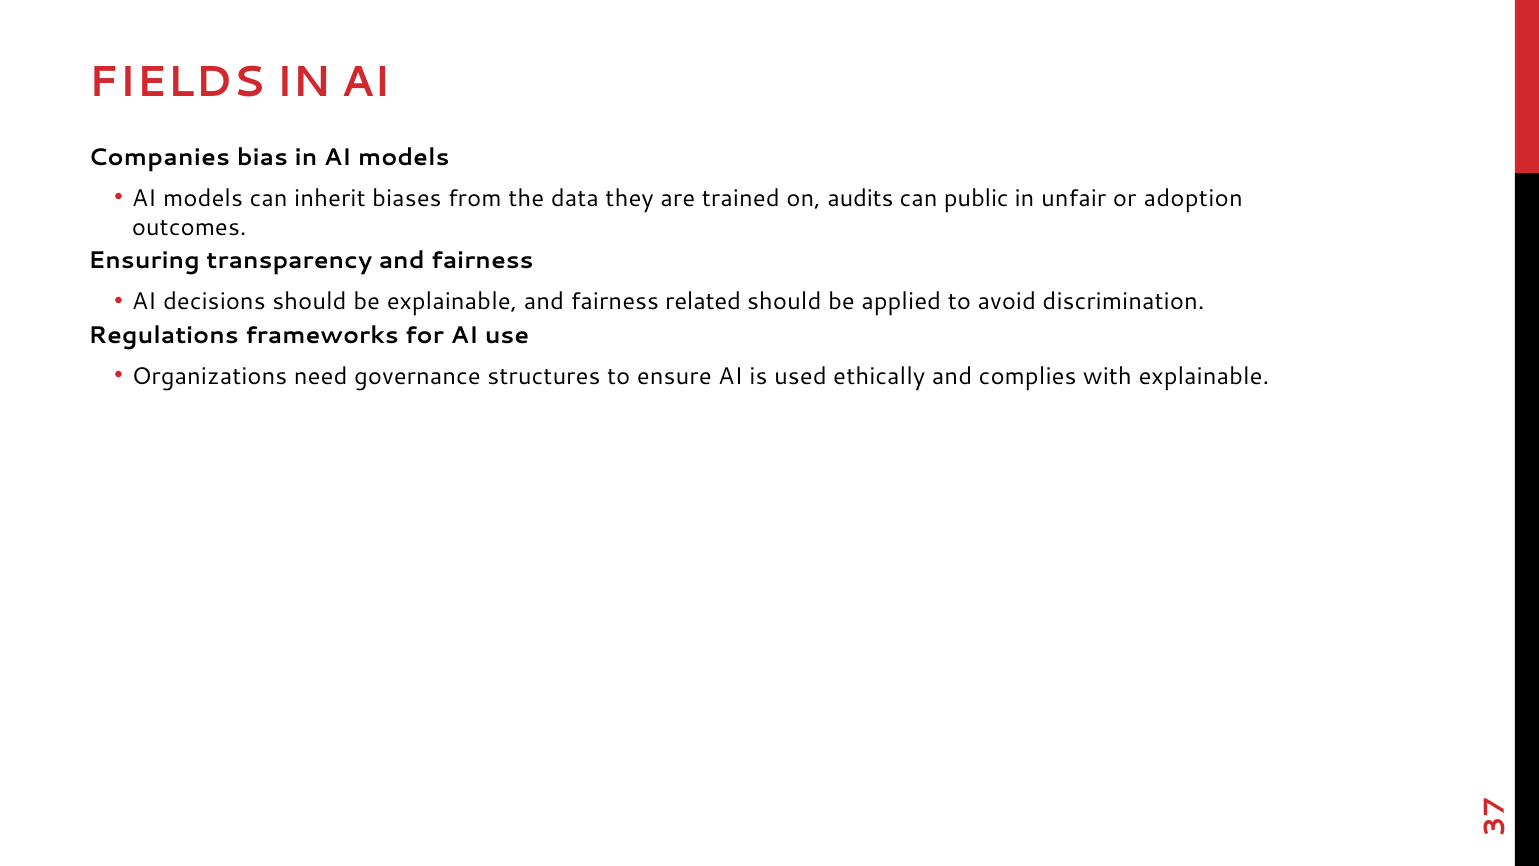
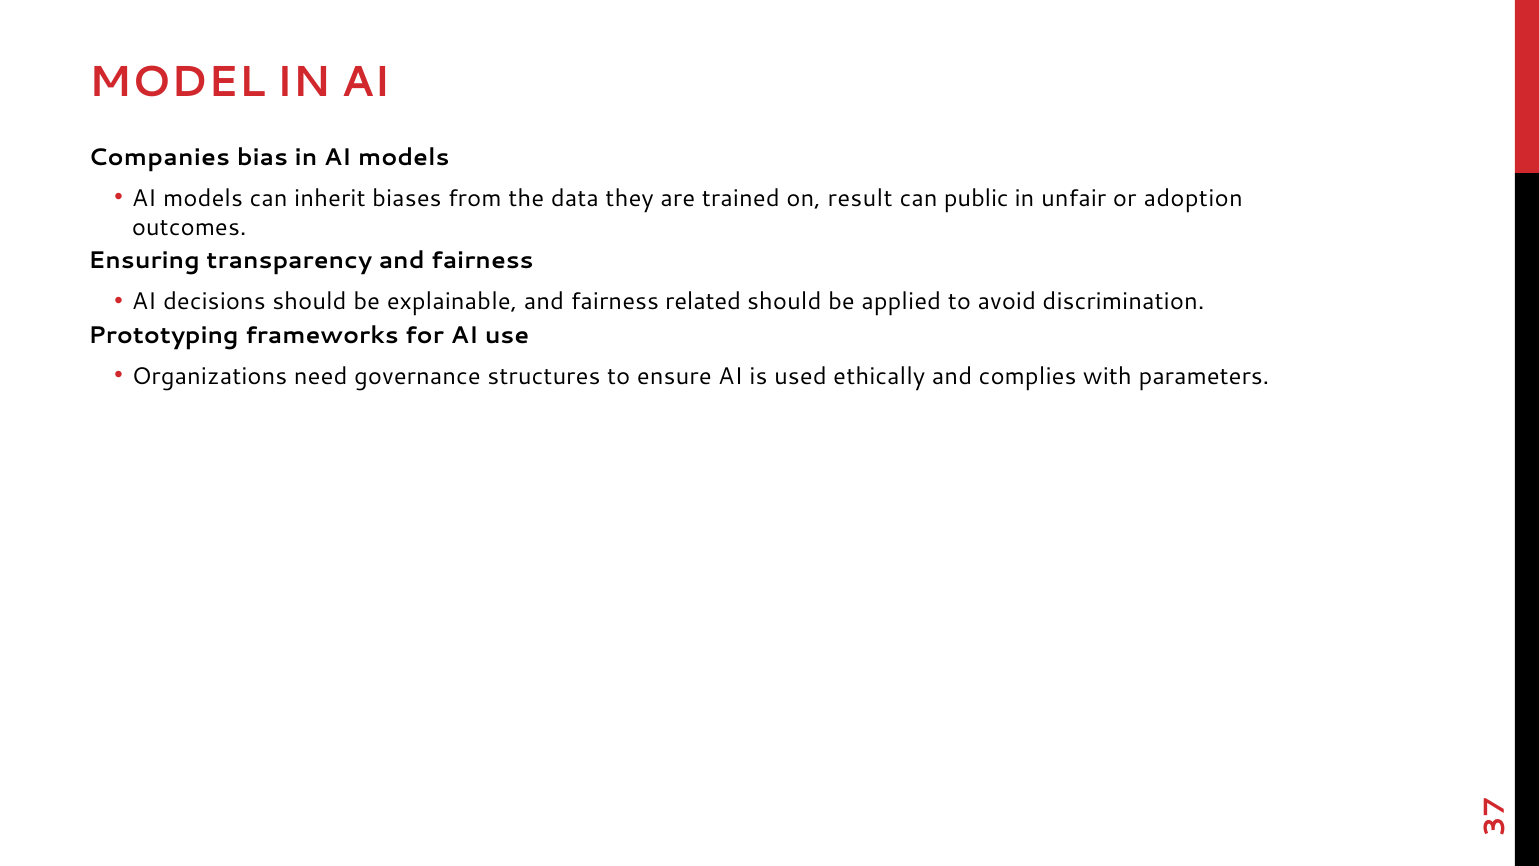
FIELDS: FIELDS -> MODEL
audits: audits -> result
Regulations: Regulations -> Prototyping
with explainable: explainable -> parameters
